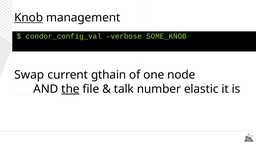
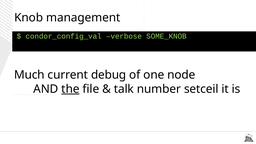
Knob underline: present -> none
Swap: Swap -> Much
gthain: gthain -> debug
elastic: elastic -> setceil
